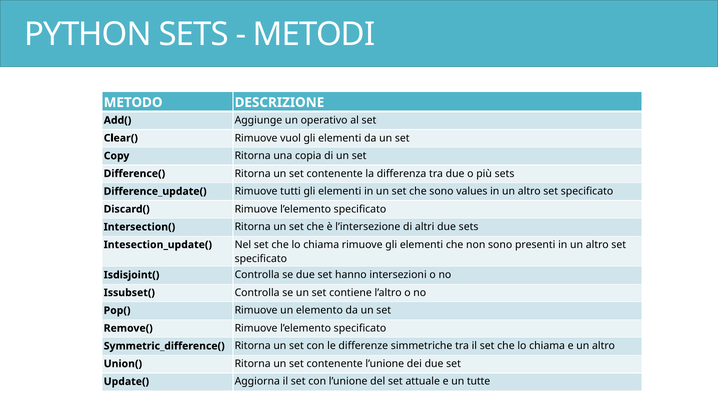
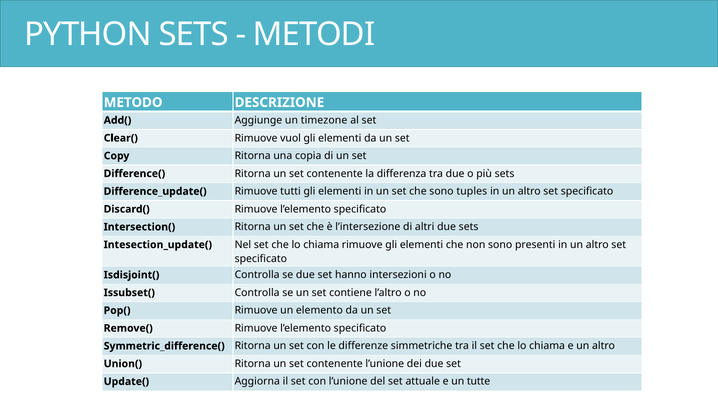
operativo: operativo -> timezone
values: values -> tuples
